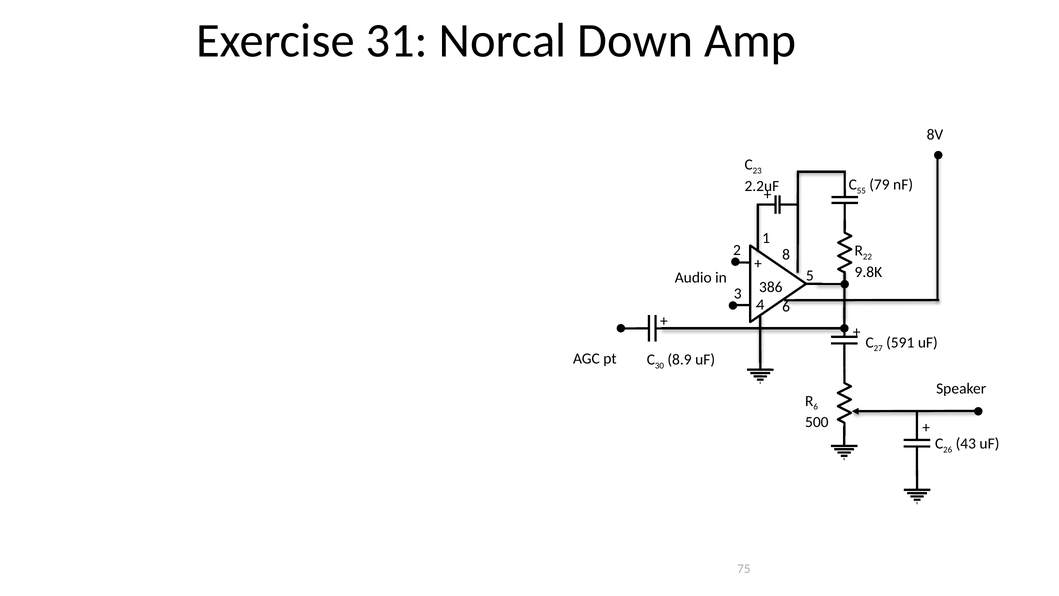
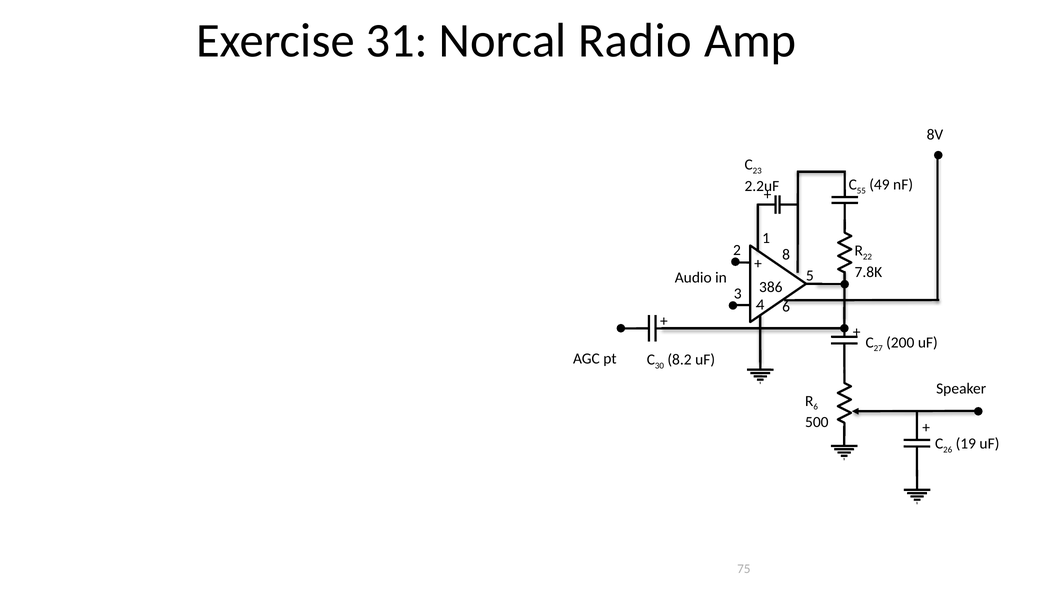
Down: Down -> Radio
79: 79 -> 49
9.8K: 9.8K -> 7.8K
591: 591 -> 200
8.9: 8.9 -> 8.2
43: 43 -> 19
